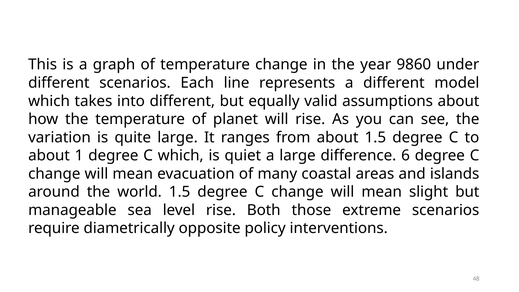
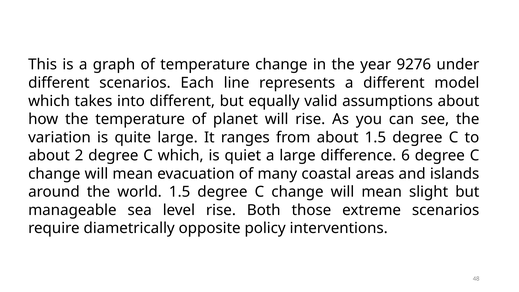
9860: 9860 -> 9276
1: 1 -> 2
